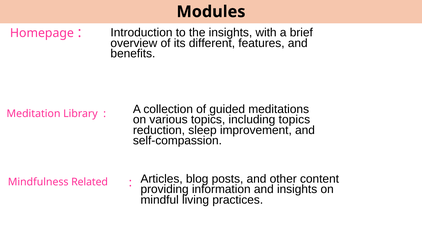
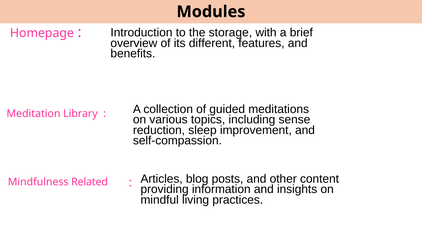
the insights: insights -> storage
including topics: topics -> sense
